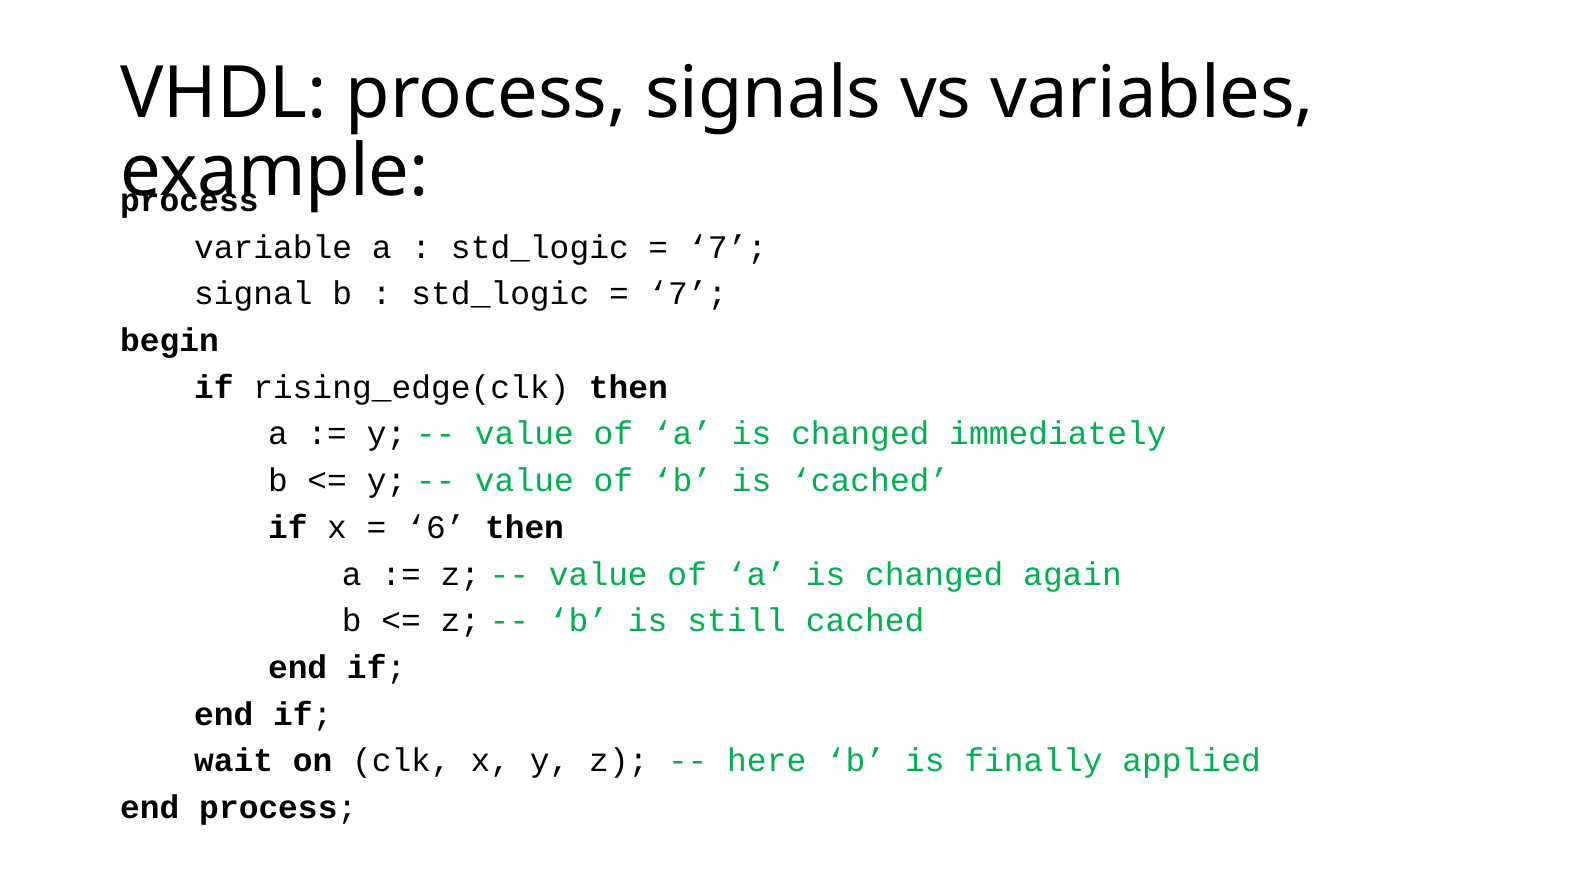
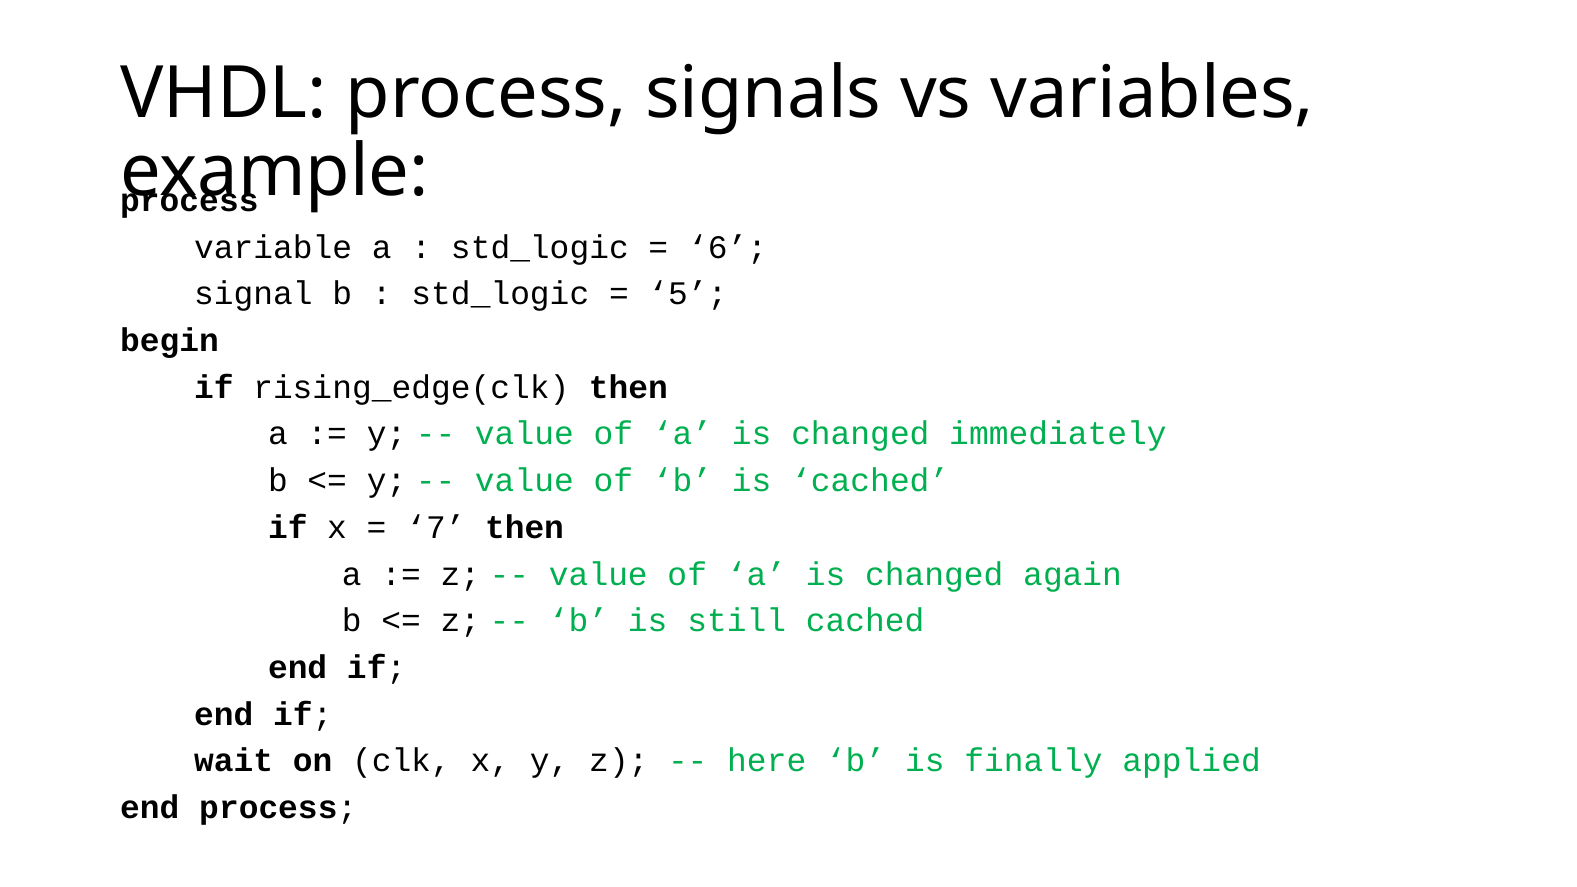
7 at (728, 247): 7 -> 6
7 at (688, 294): 7 -> 5
6: 6 -> 7
